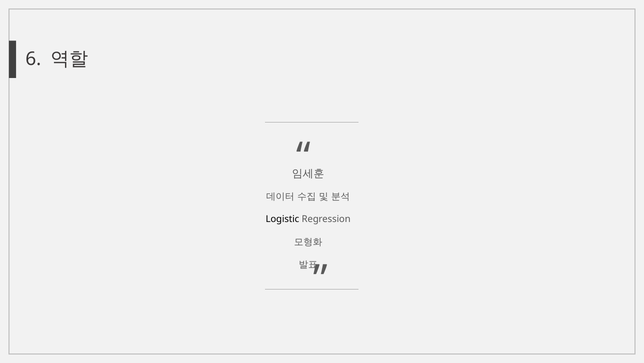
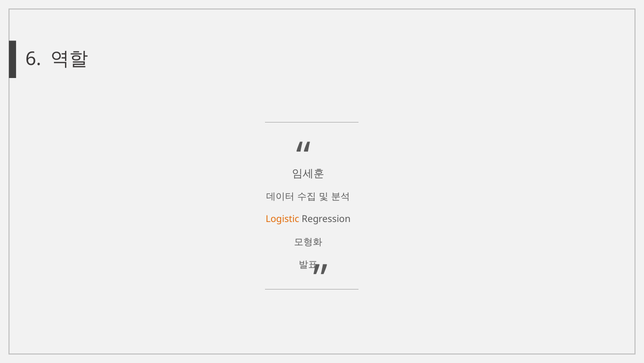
Logistic colour: black -> orange
